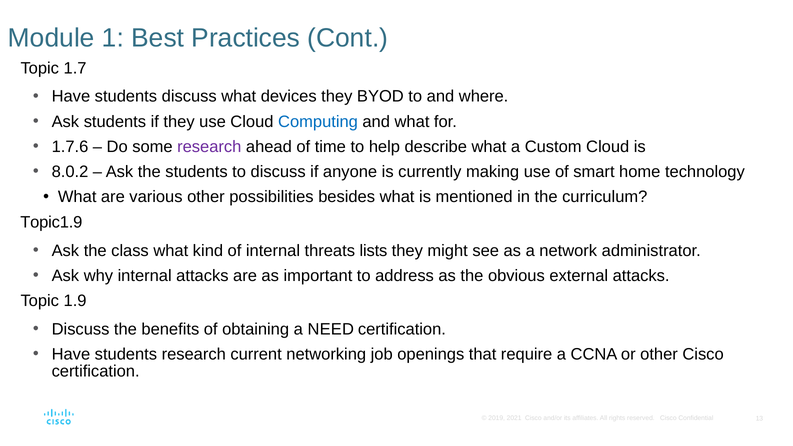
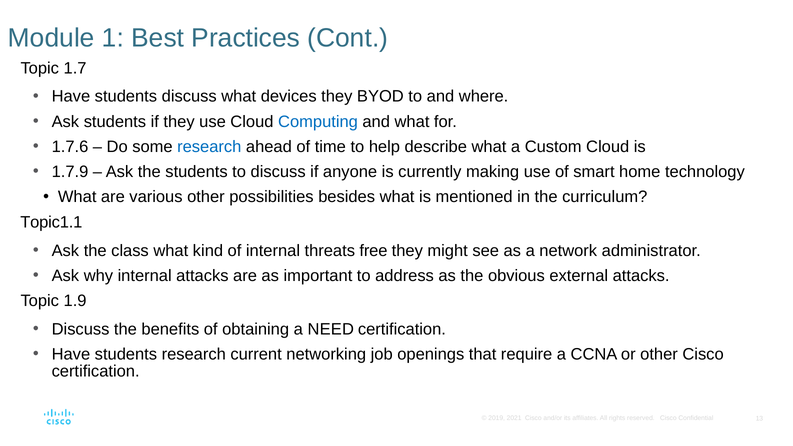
research at (209, 147) colour: purple -> blue
8.0.2: 8.0.2 -> 1.7.9
Topic1.9: Topic1.9 -> Topic1.1
lists: lists -> free
